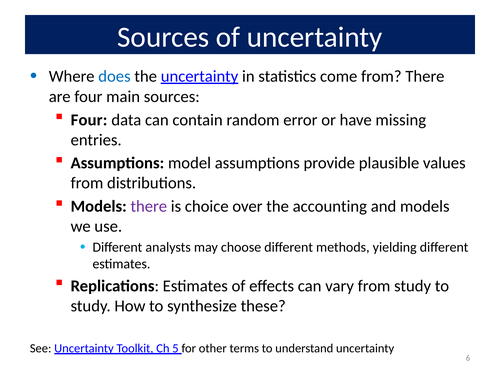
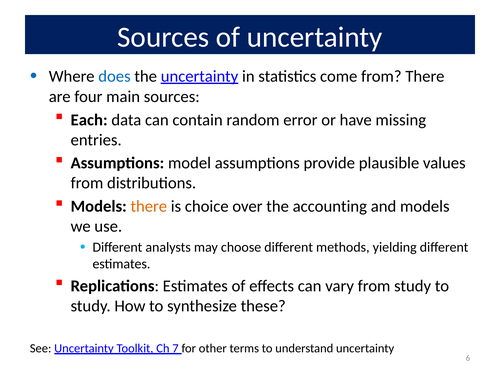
Four at (89, 120): Four -> Each
there at (149, 206) colour: purple -> orange
5: 5 -> 7
